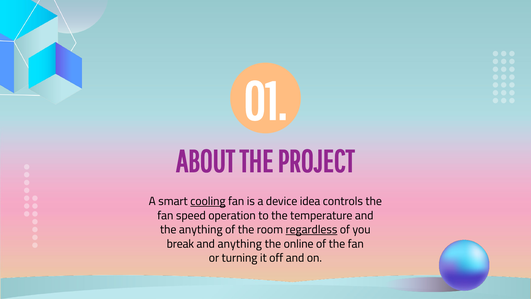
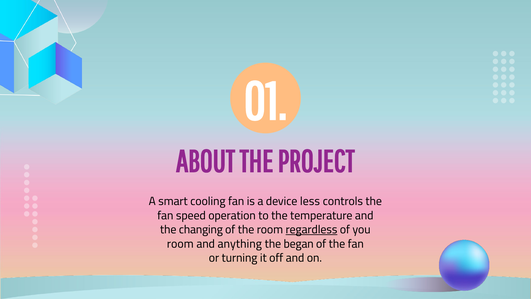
cooling underline: present -> none
idea: idea -> less
the anything: anything -> changing
break at (180, 244): break -> room
online: online -> began
